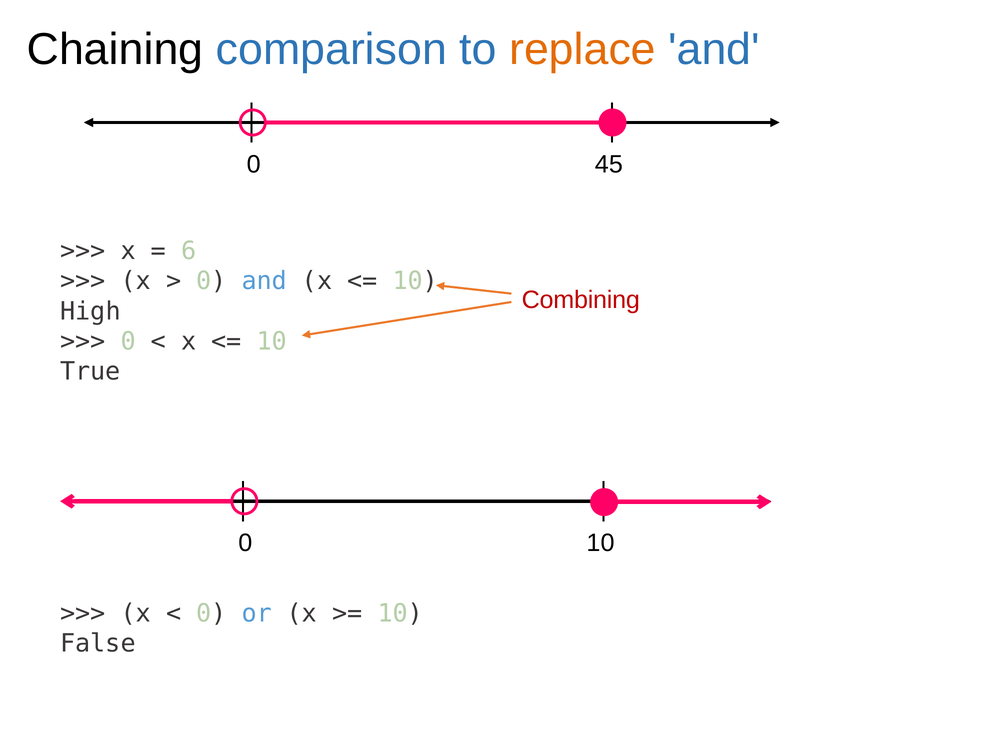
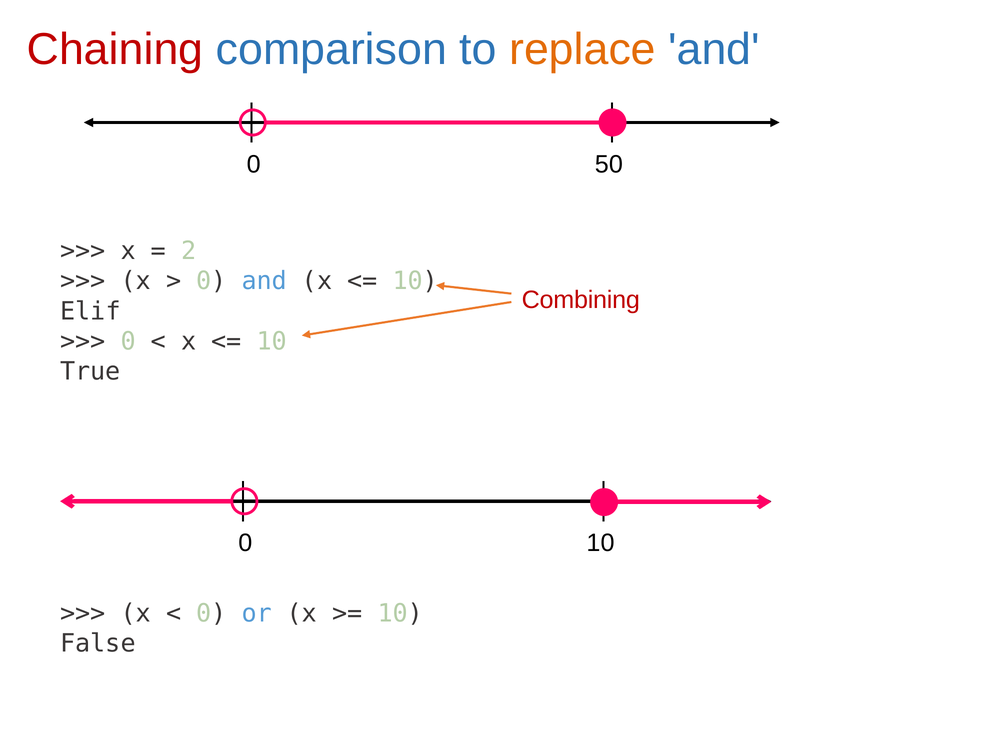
Chaining colour: black -> red
45: 45 -> 50
6: 6 -> 2
High: High -> Elif
